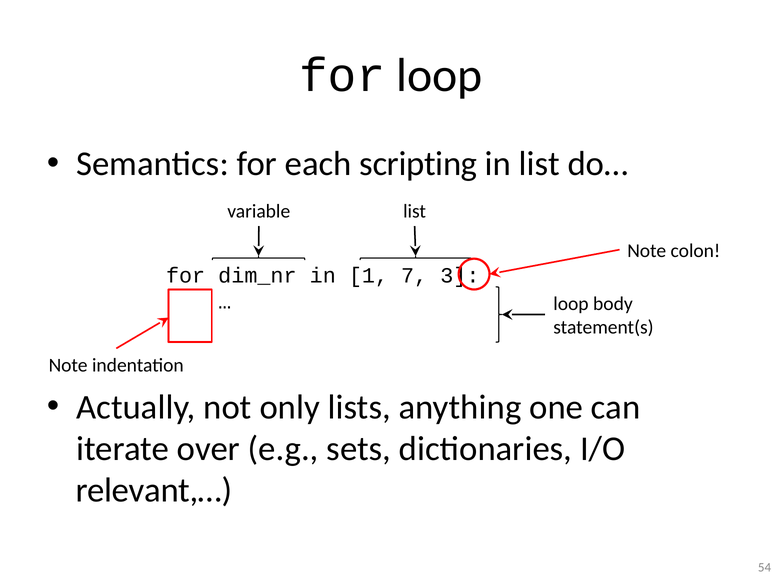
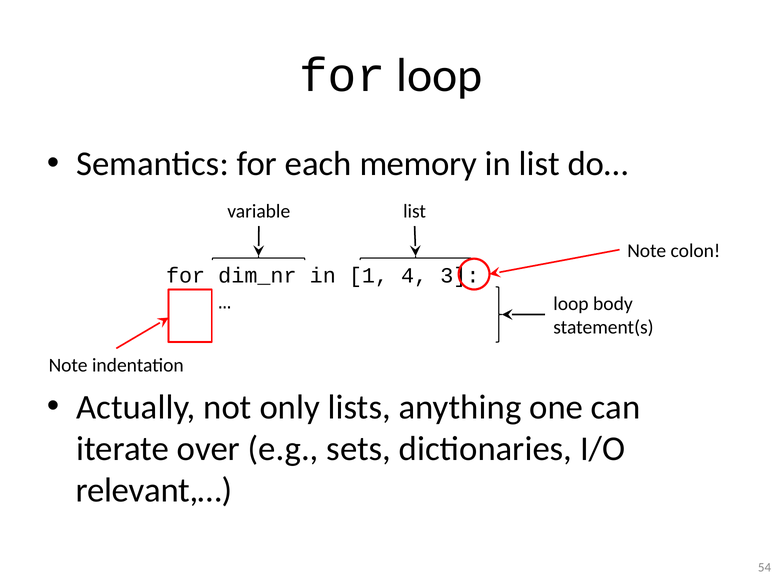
scripting: scripting -> memory
7: 7 -> 4
